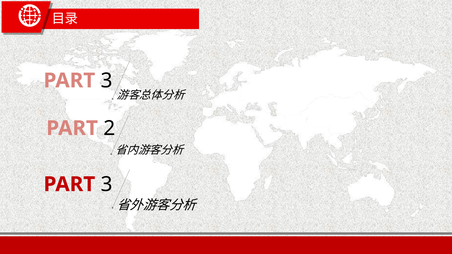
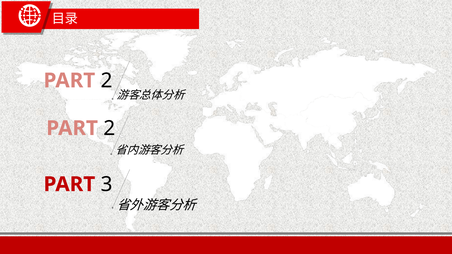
3 at (107, 81): 3 -> 2
